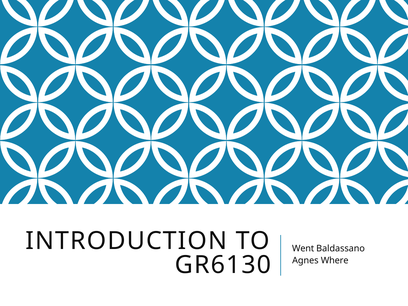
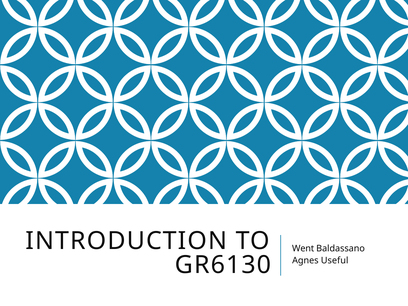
Where: Where -> Useful
